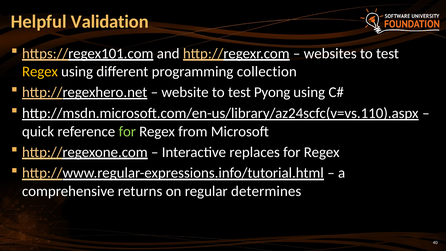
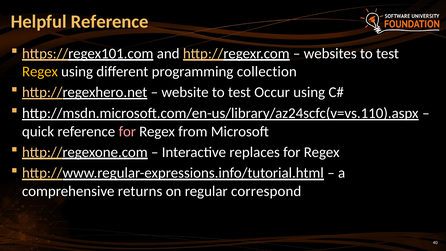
Helpful Validation: Validation -> Reference
Pyong: Pyong -> Occur
for at (127, 131) colour: light green -> pink
determines: determines -> correspond
